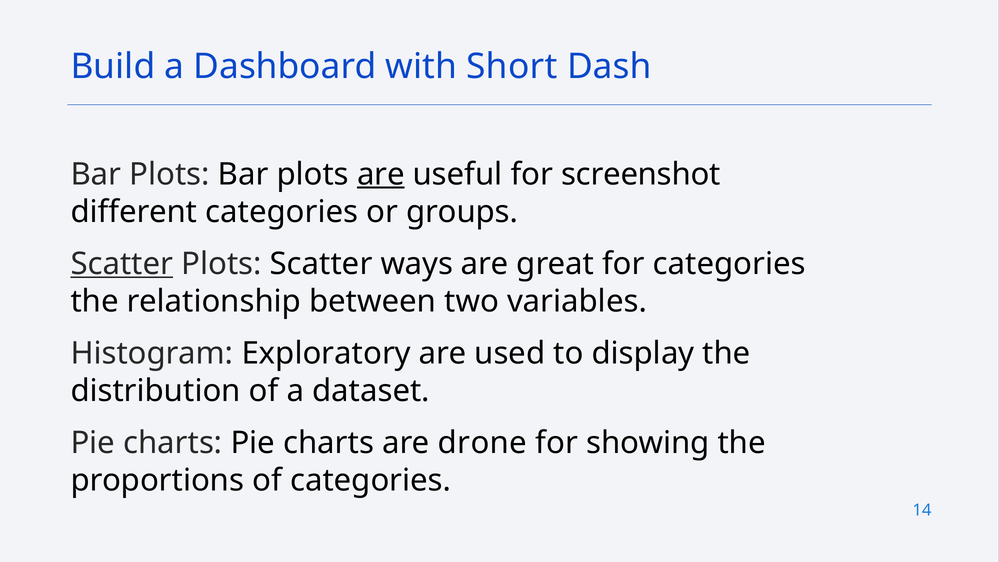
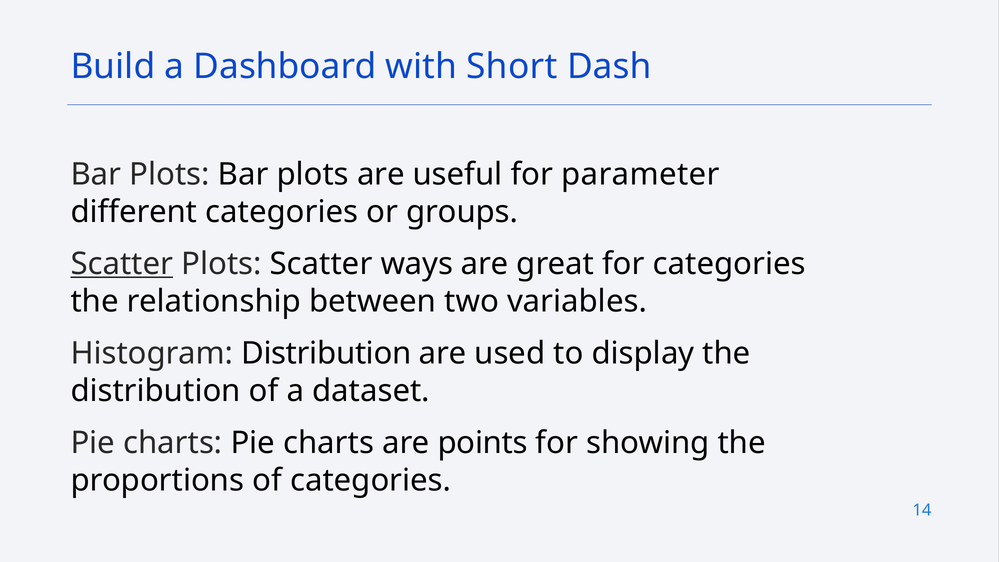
are at (381, 174) underline: present -> none
screenshot: screenshot -> parameter
Histogram Exploratory: Exploratory -> Distribution
drone: drone -> points
